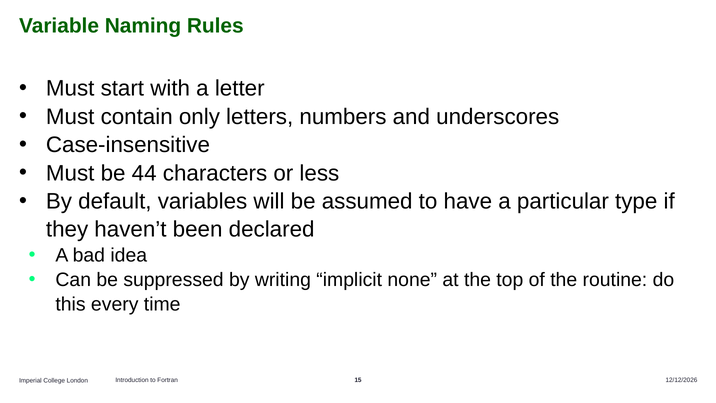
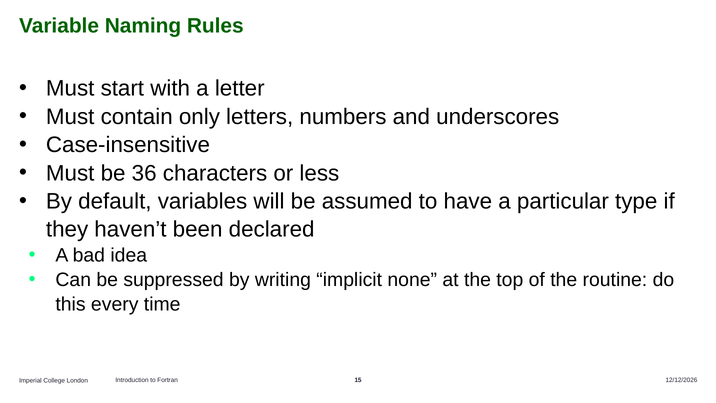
44: 44 -> 36
